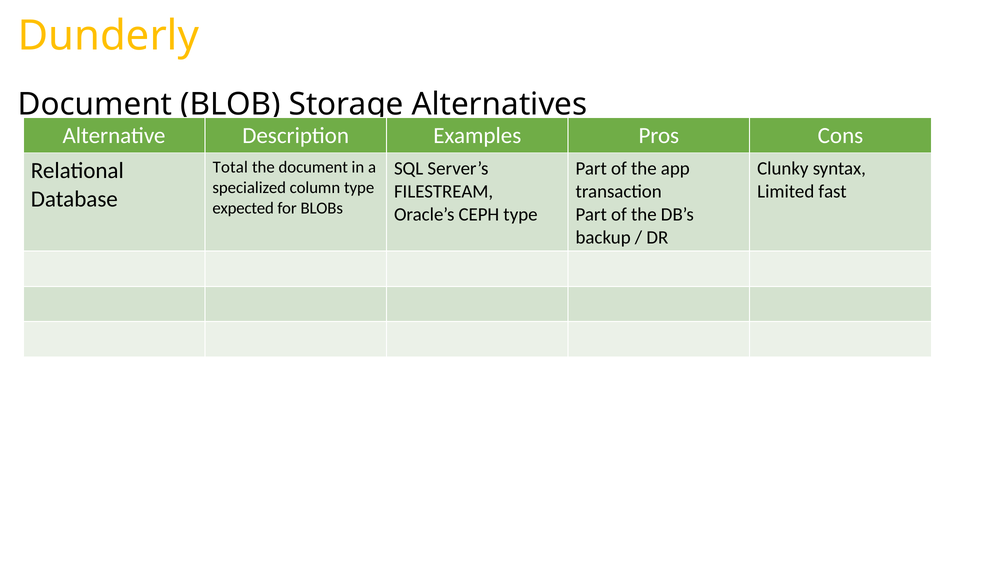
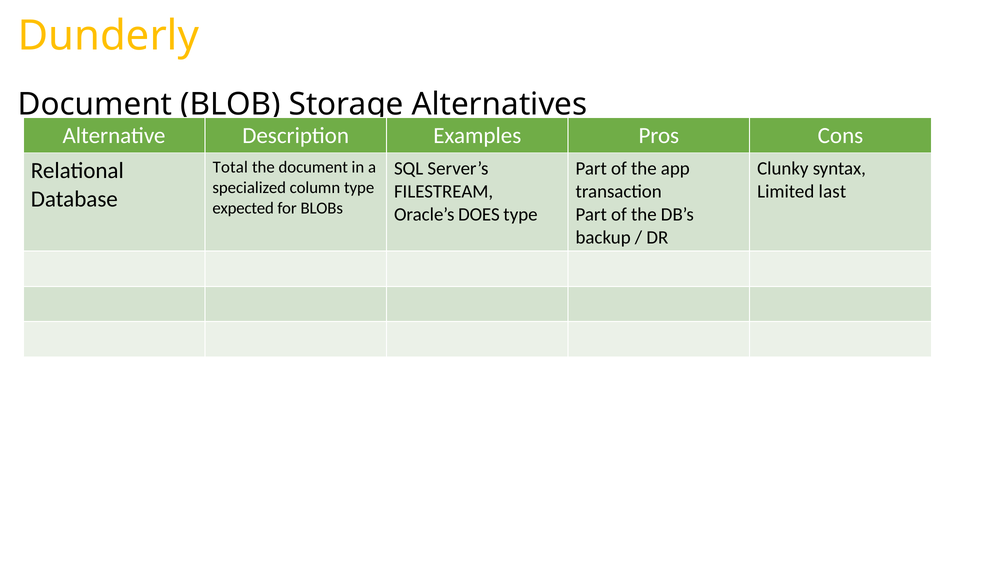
fast: fast -> last
CEPH: CEPH -> DOES
